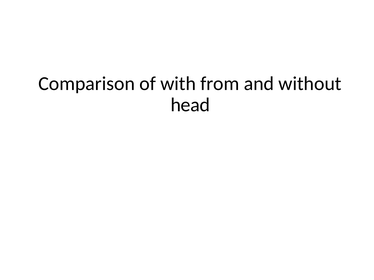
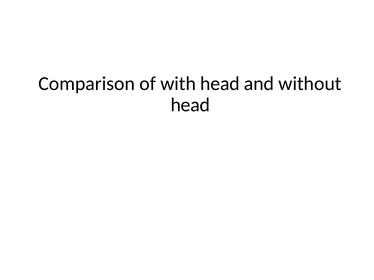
with from: from -> head
